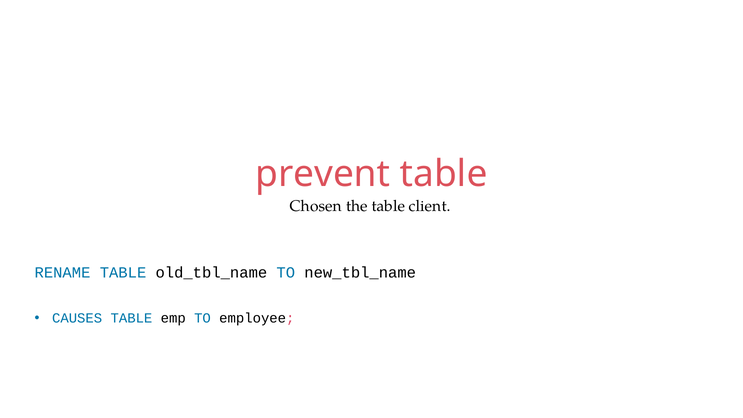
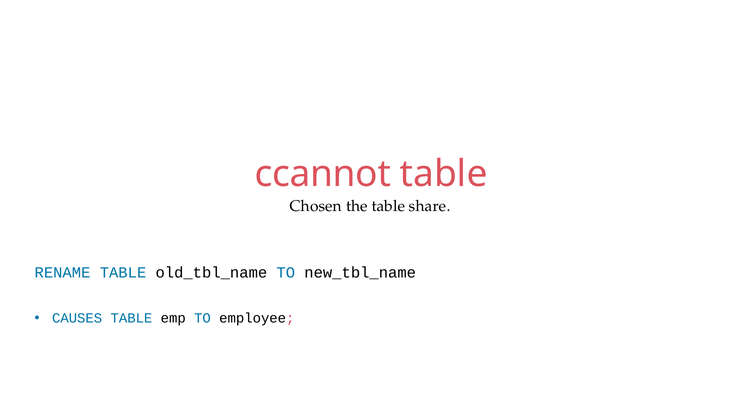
prevent: prevent -> ccannot
client: client -> share
